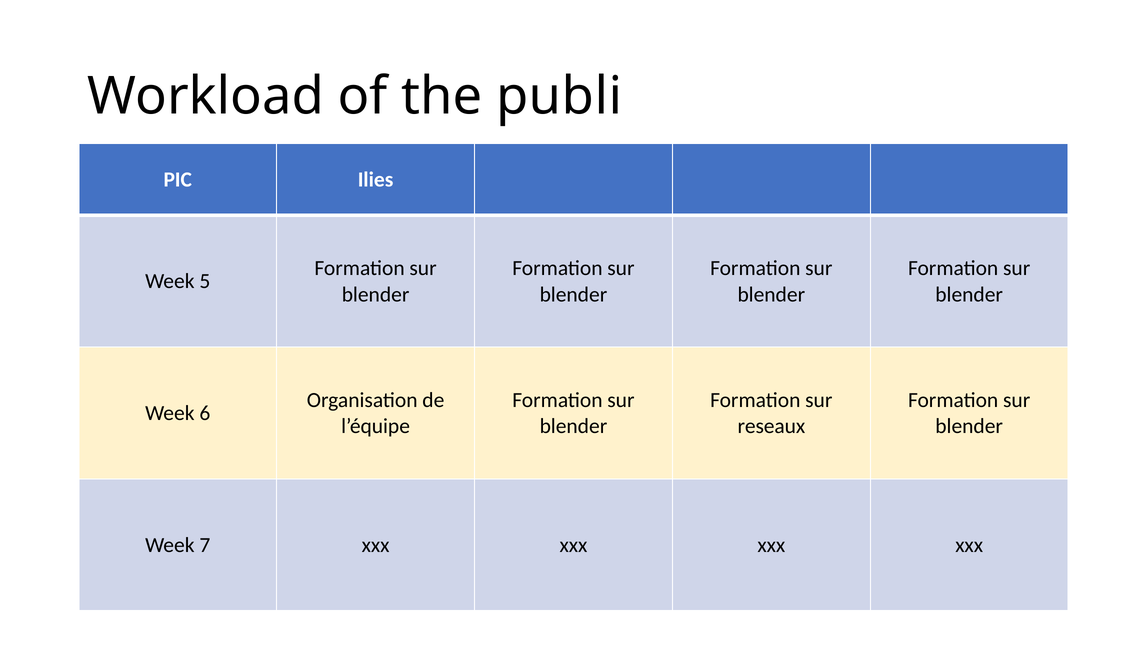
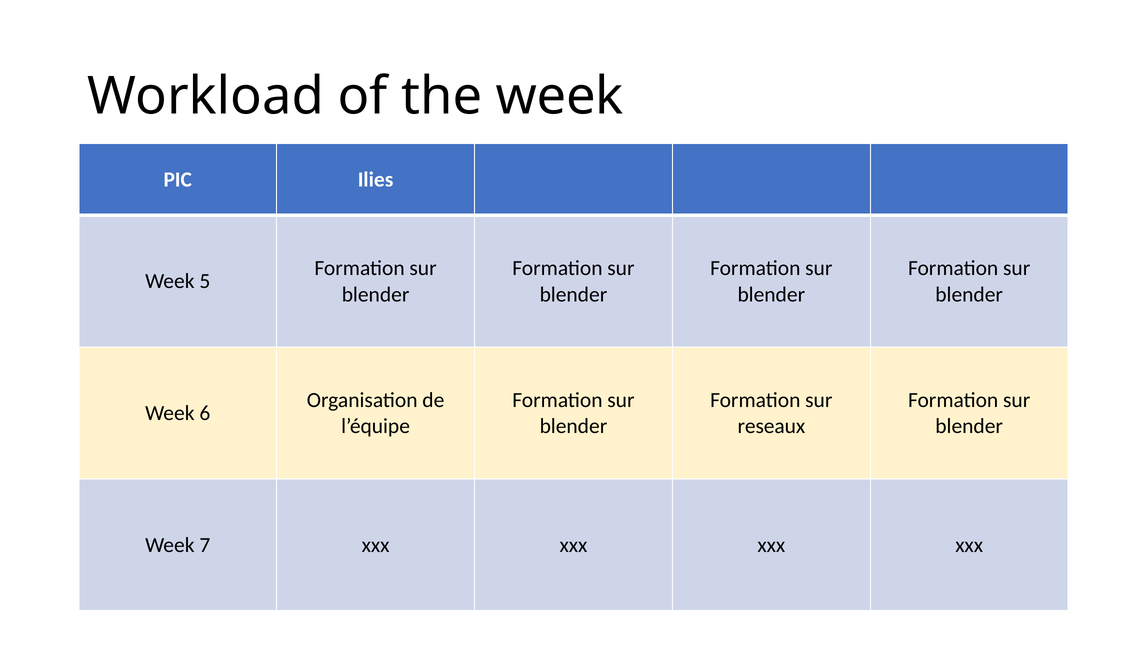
the publi: publi -> week
